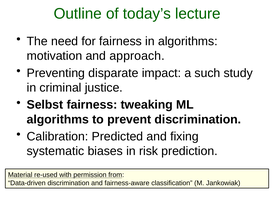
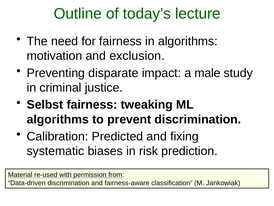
approach: approach -> exclusion
such: such -> male
